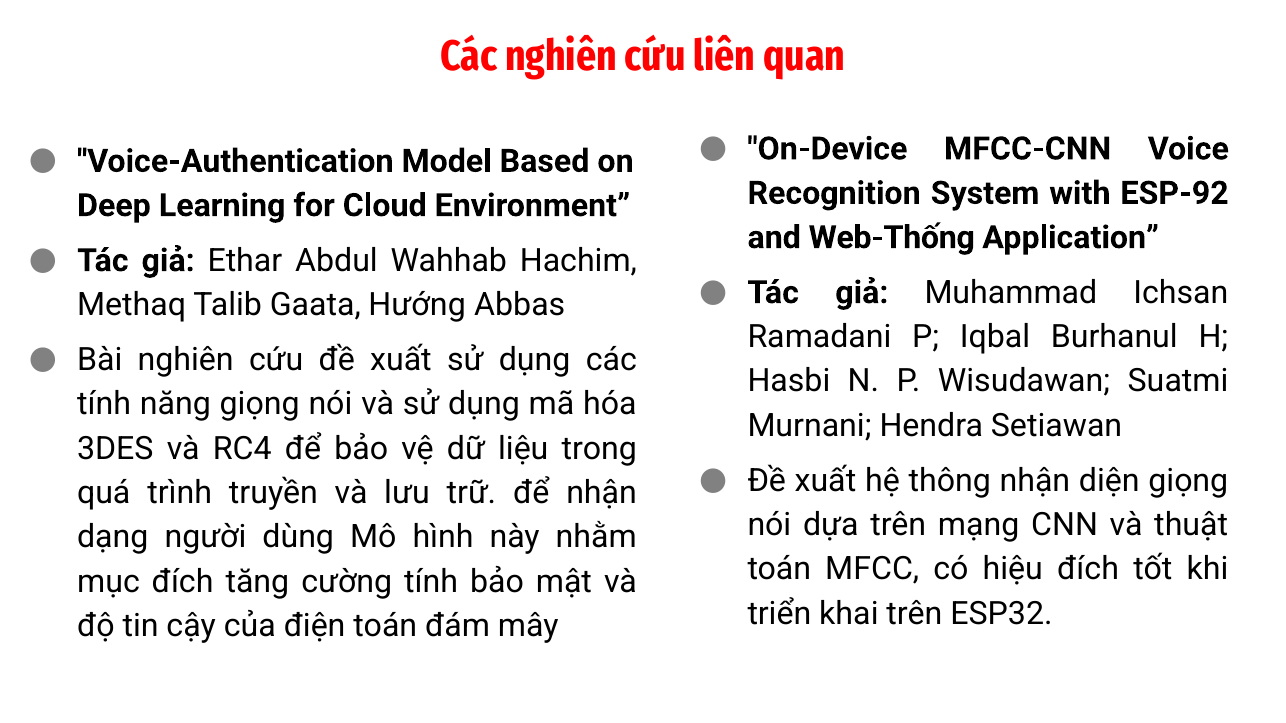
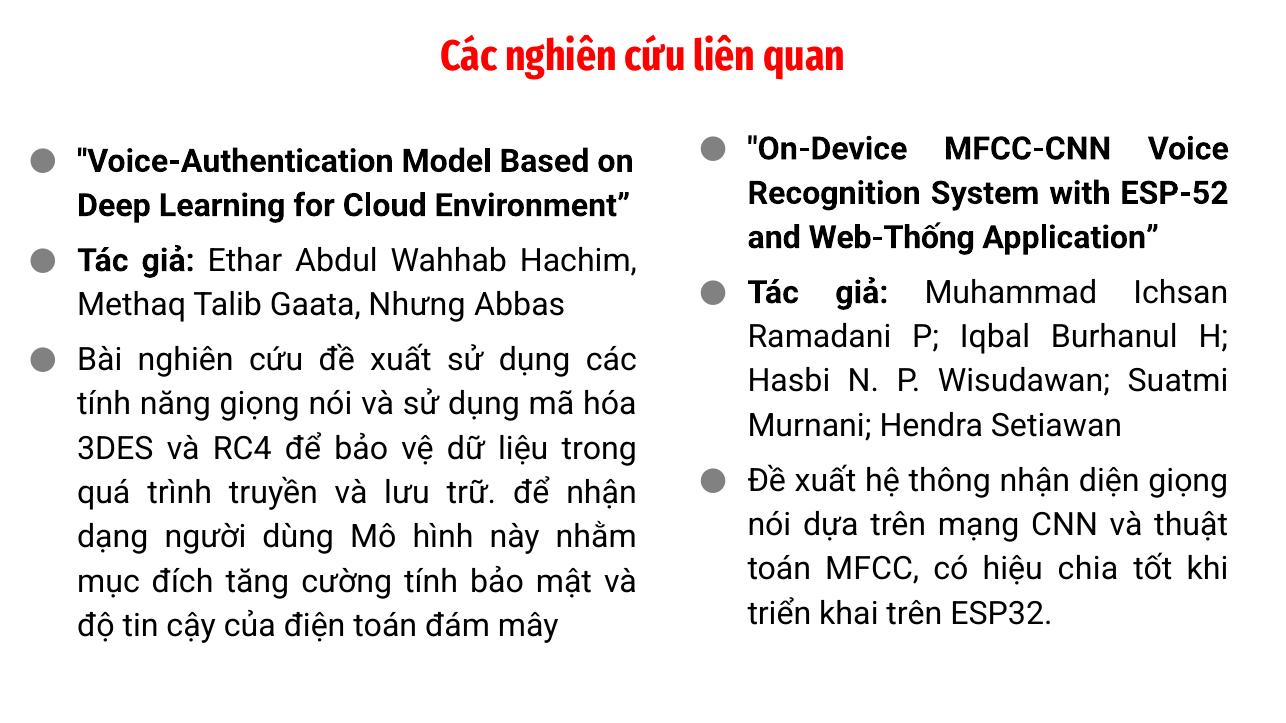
ESP-92: ESP-92 -> ESP-52
Hướng: Hướng -> Nhưng
hiệu đích: đích -> chia
